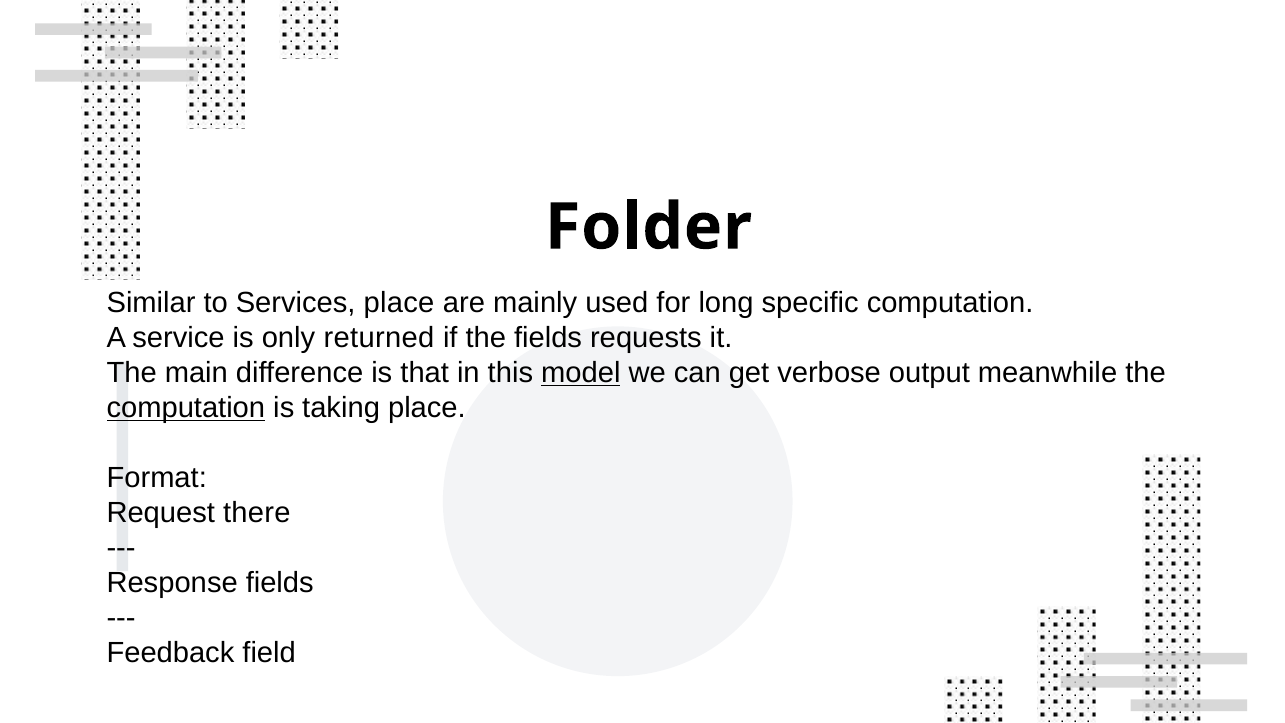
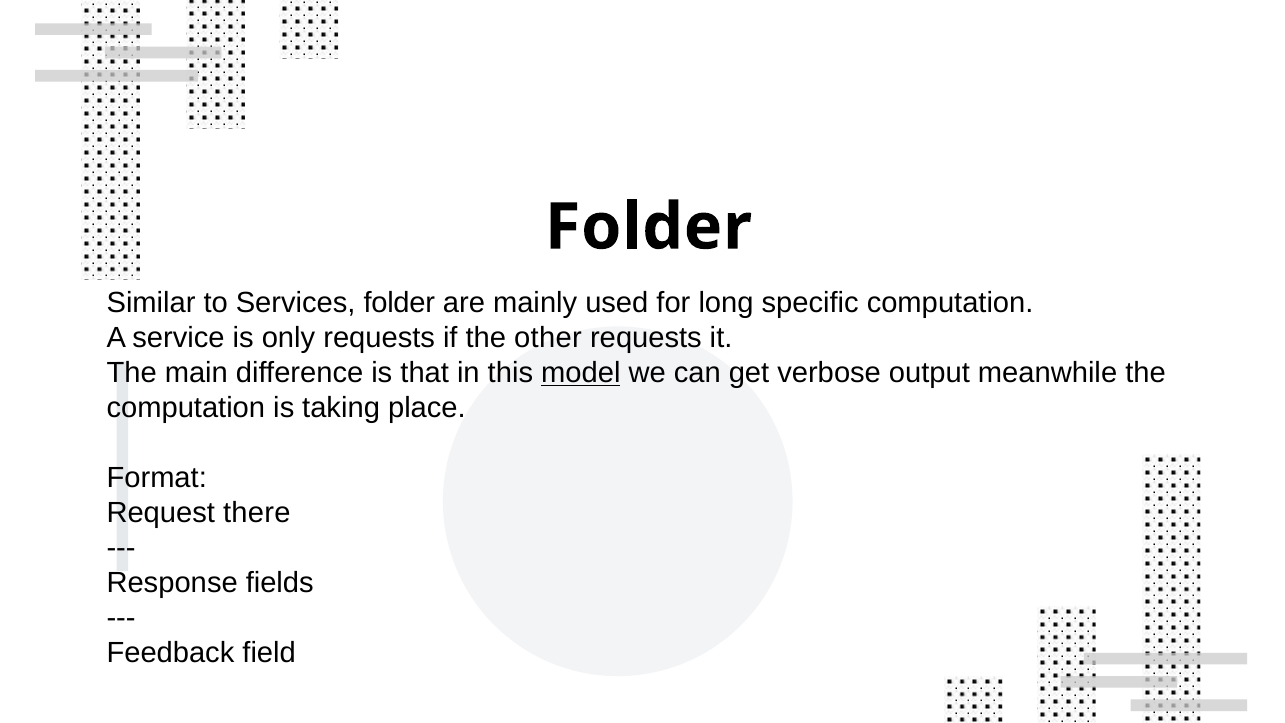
Services place: place -> folder
only returned: returned -> requests
the fields: fields -> other
computation at (186, 408) underline: present -> none
